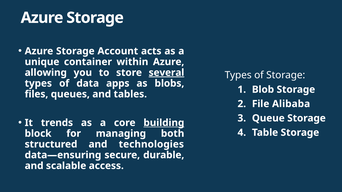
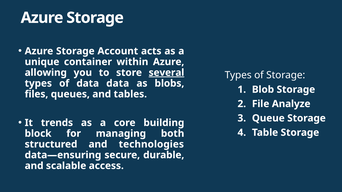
data apps: apps -> data
Alibaba: Alibaba -> Analyze
building underline: present -> none
